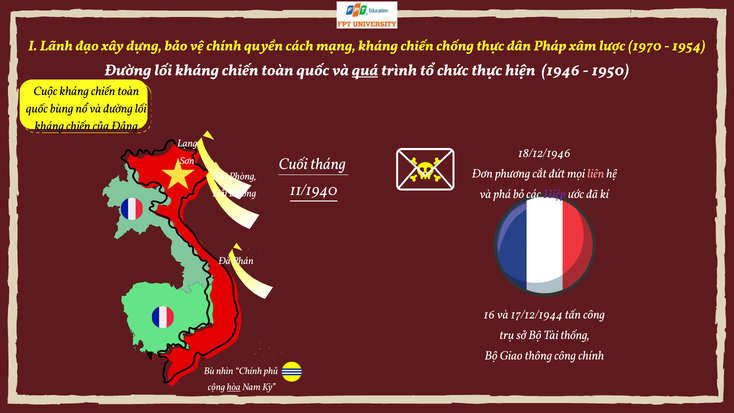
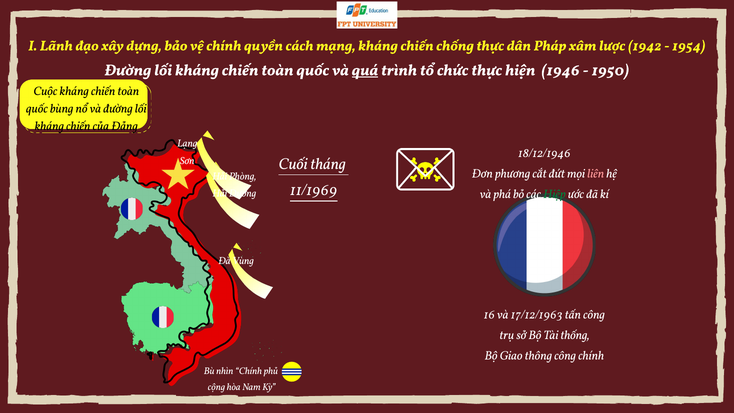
1970: 1970 -> 1942
11/1940: 11/1940 -> 11/1969
Hiệp colour: purple -> green
Phán: Phán -> Vùng
17/12/1944: 17/12/1944 -> 17/12/1963
hòa underline: present -> none
